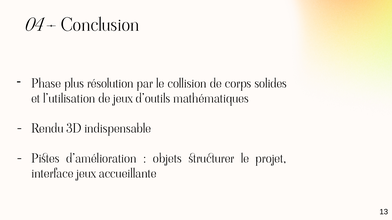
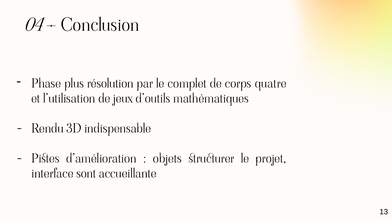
collision: collision -> complet
solides: solides -> quatre
interface jeux: jeux -> sont
